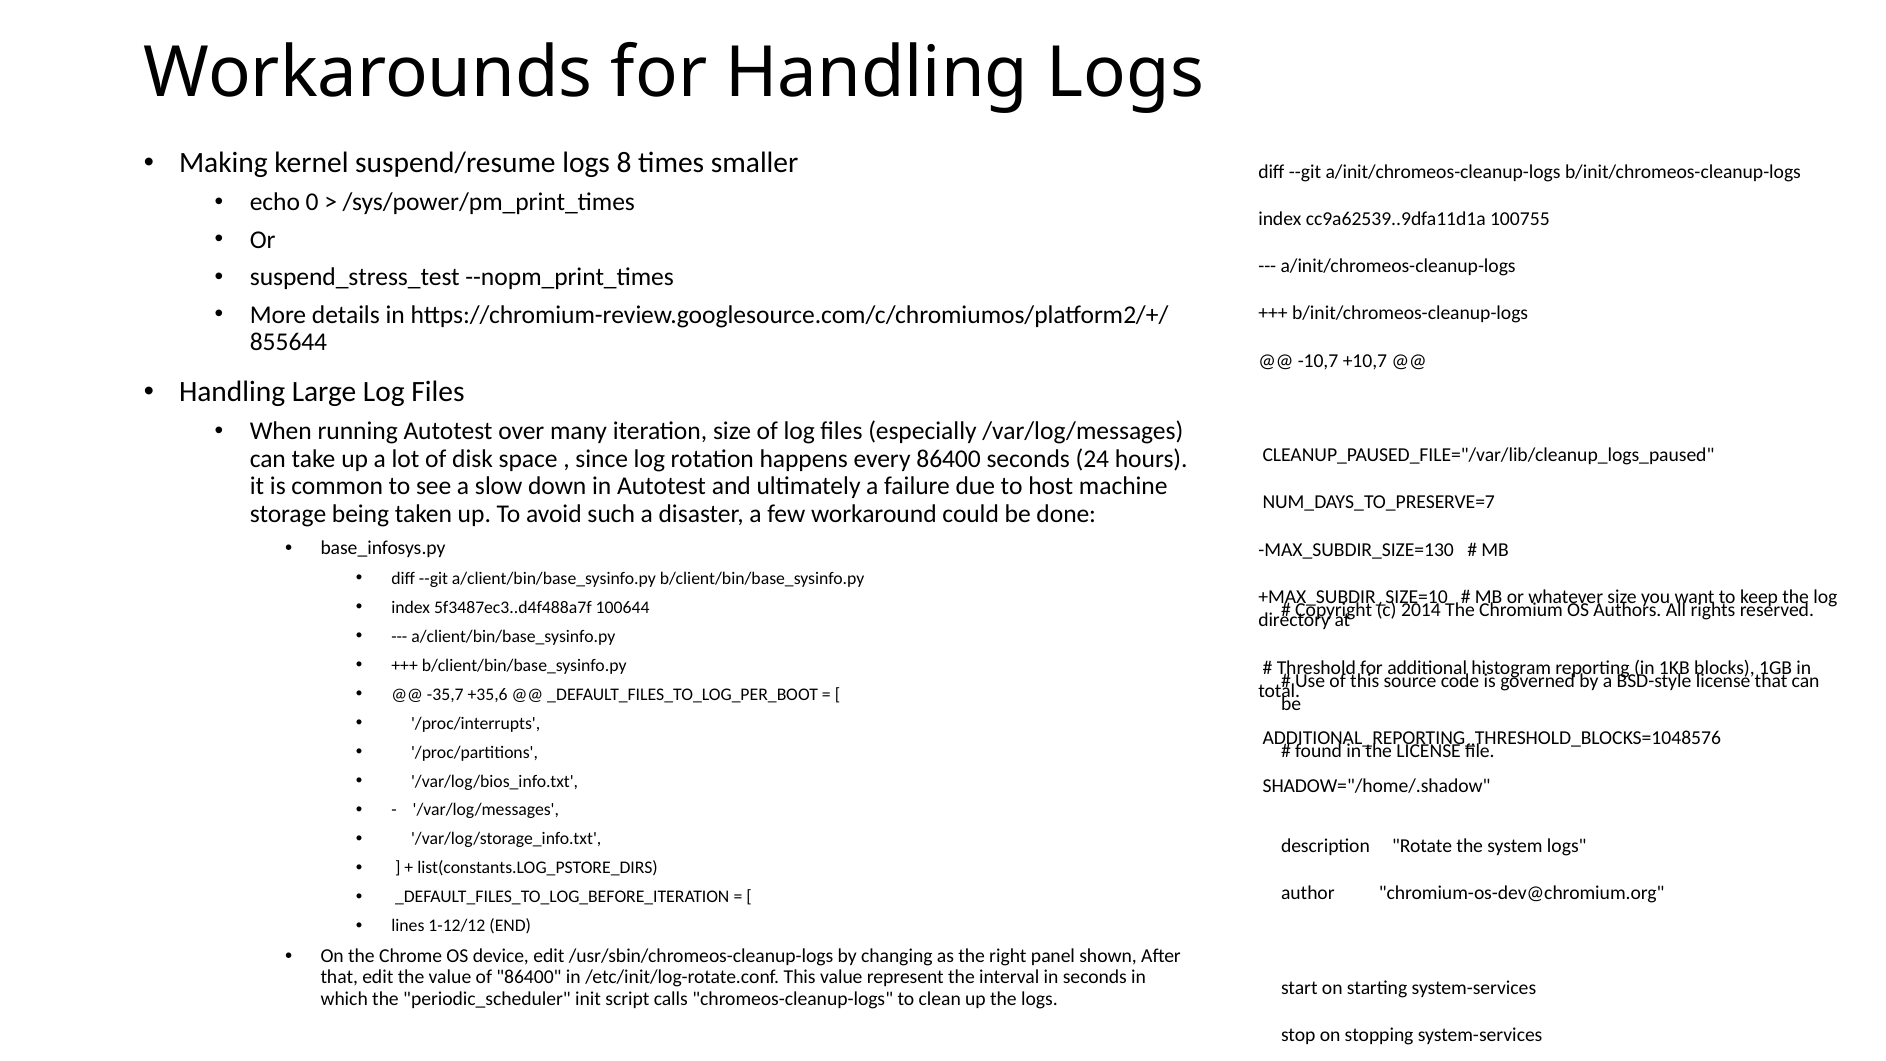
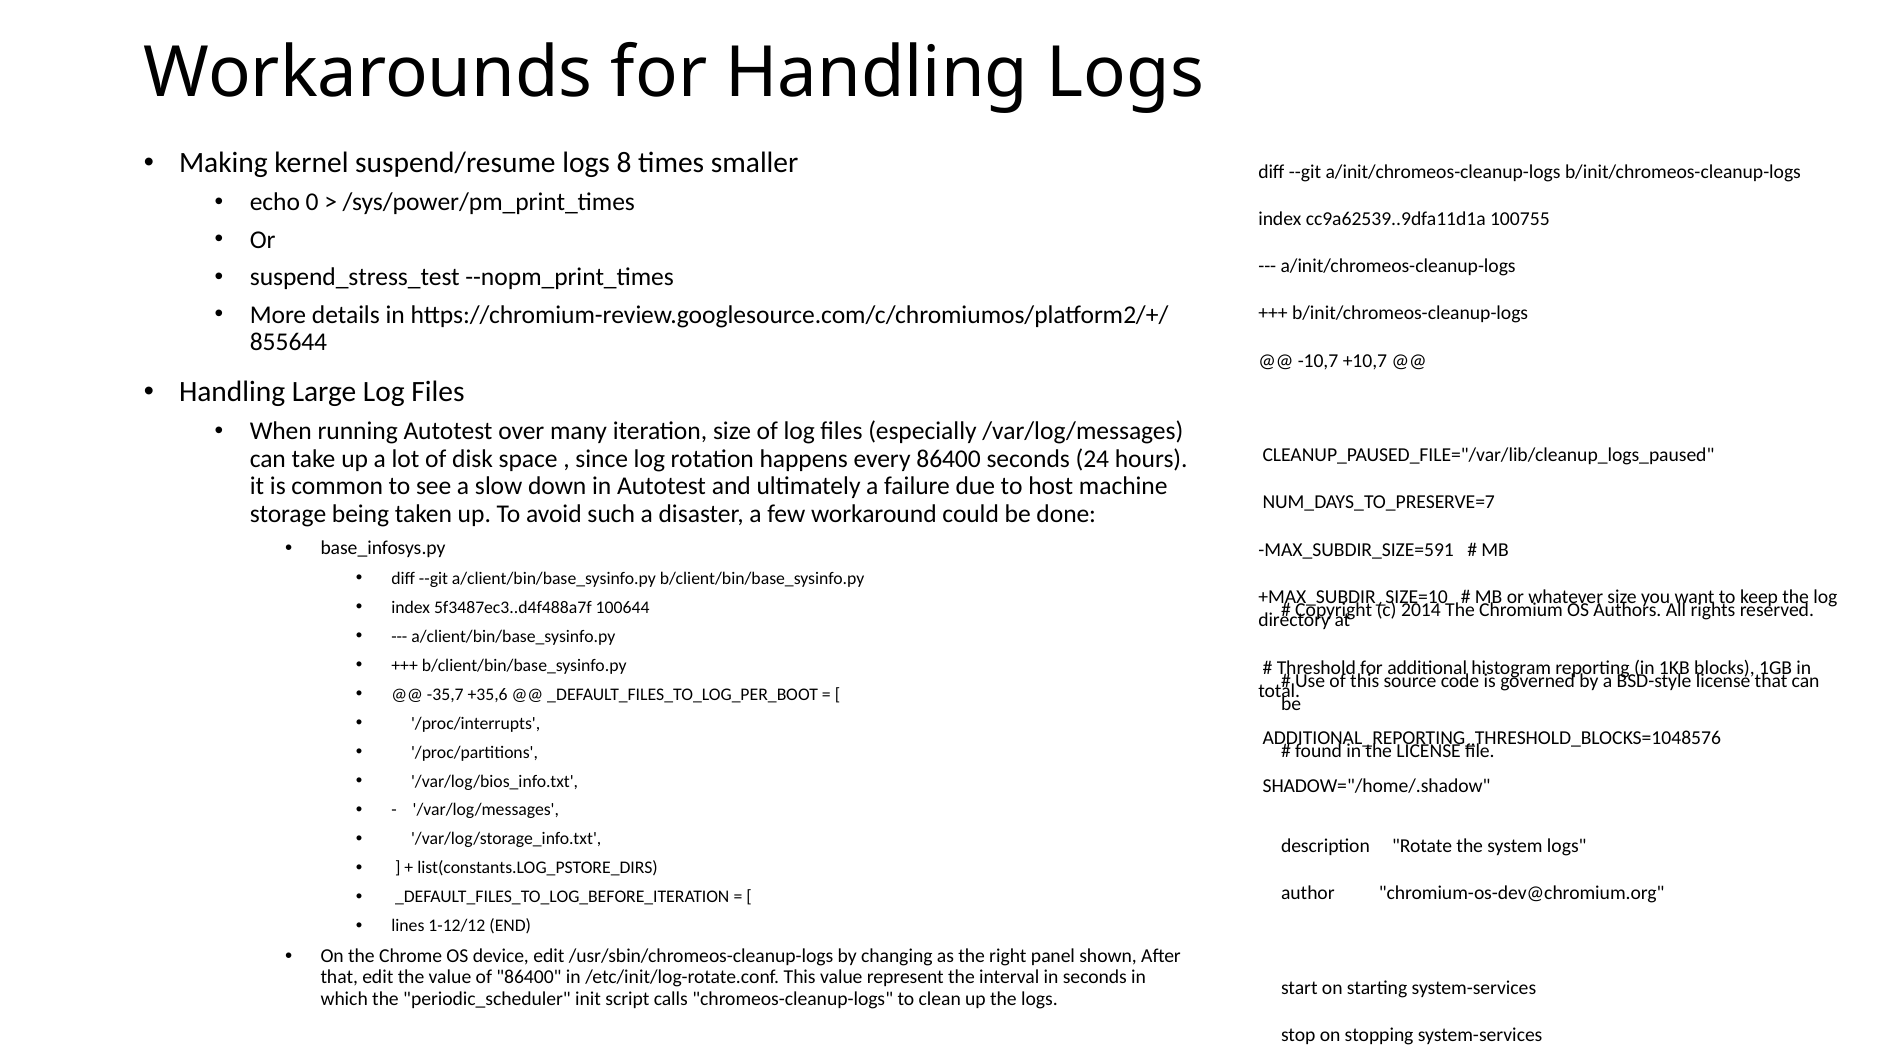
MAX_SUBDIR_SIZE=130: MAX_SUBDIR_SIZE=130 -> MAX_SUBDIR_SIZE=591
